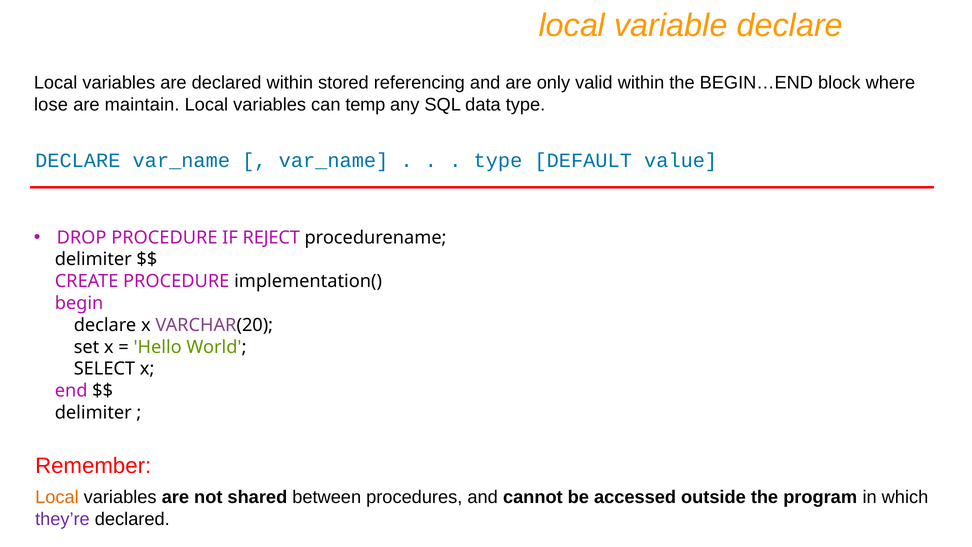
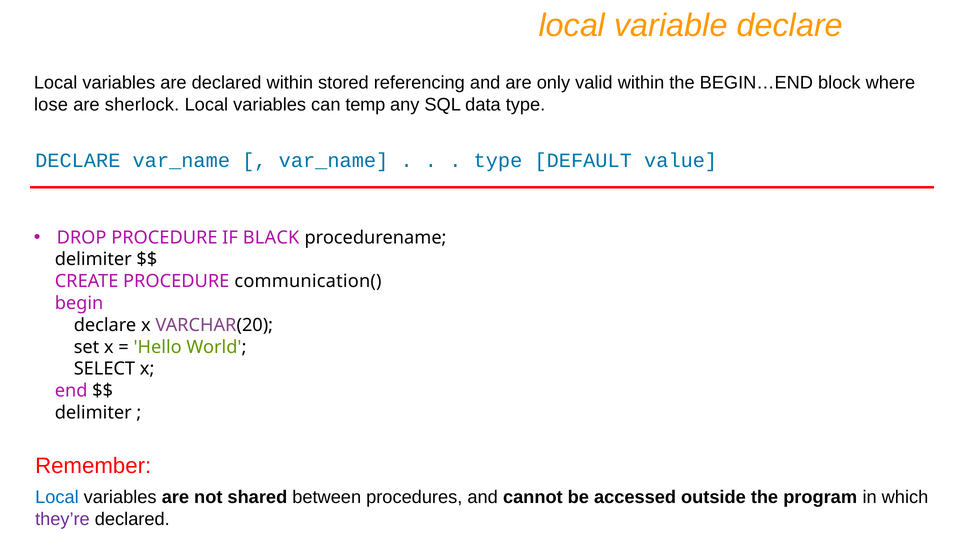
maintain: maintain -> sherlock
REJECT: REJECT -> BLACK
implementation(: implementation( -> communication(
Local at (57, 497) colour: orange -> blue
